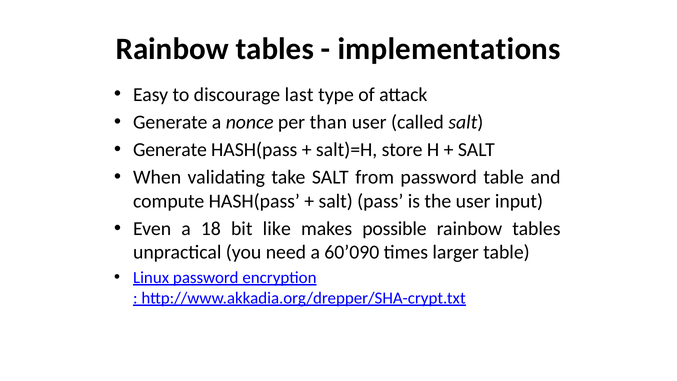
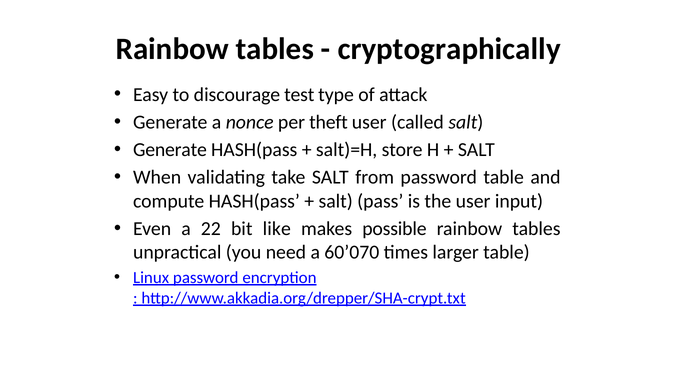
implementations: implementations -> cryptographically
last: last -> test
than: than -> theft
18: 18 -> 22
60’090: 60’090 -> 60’070
